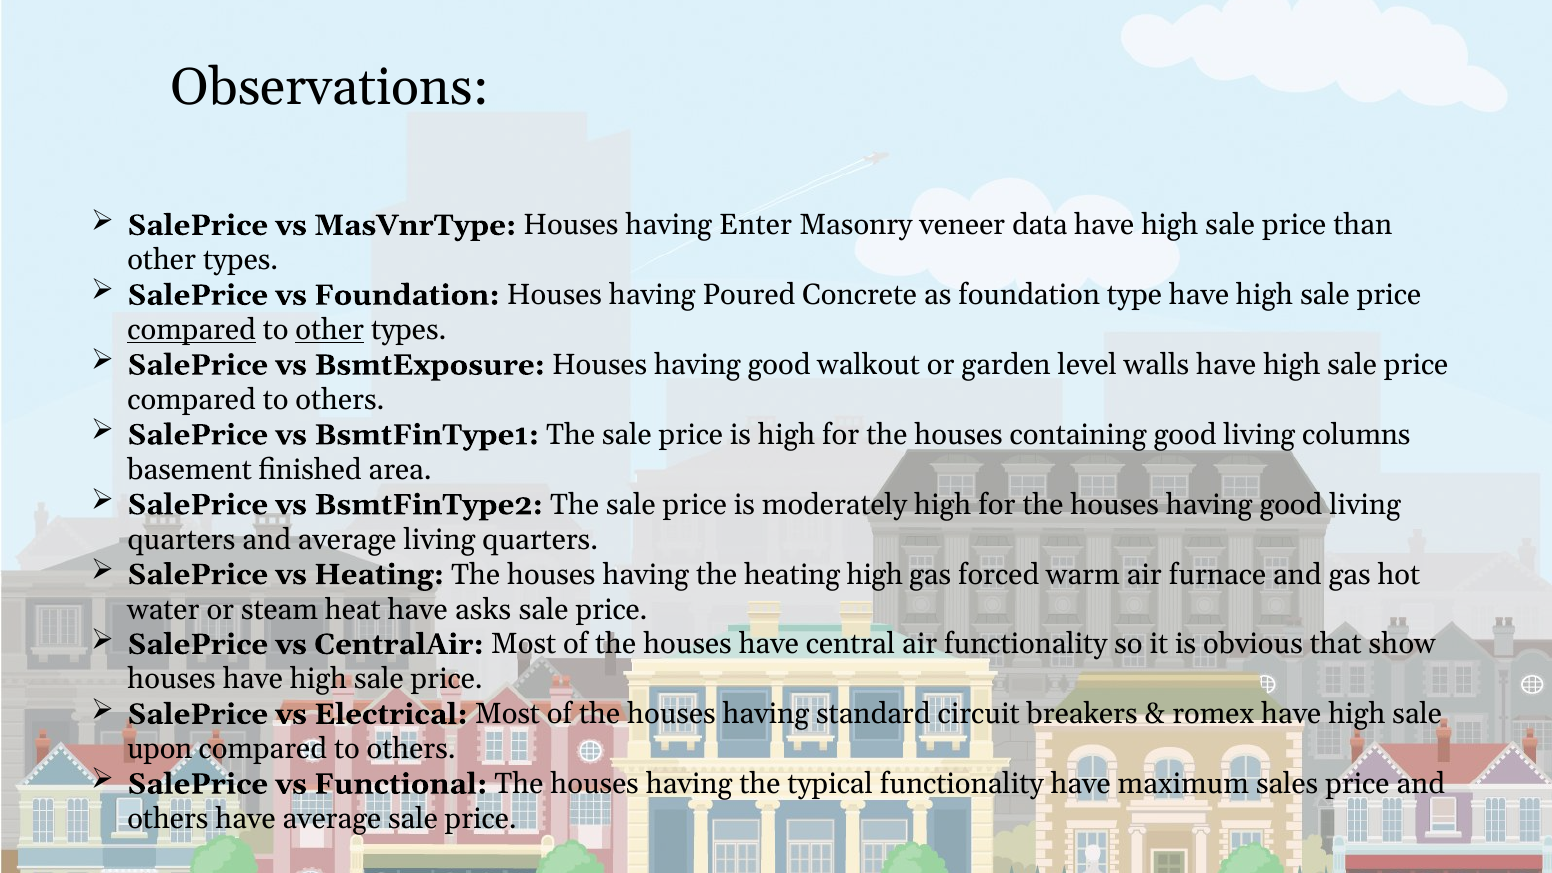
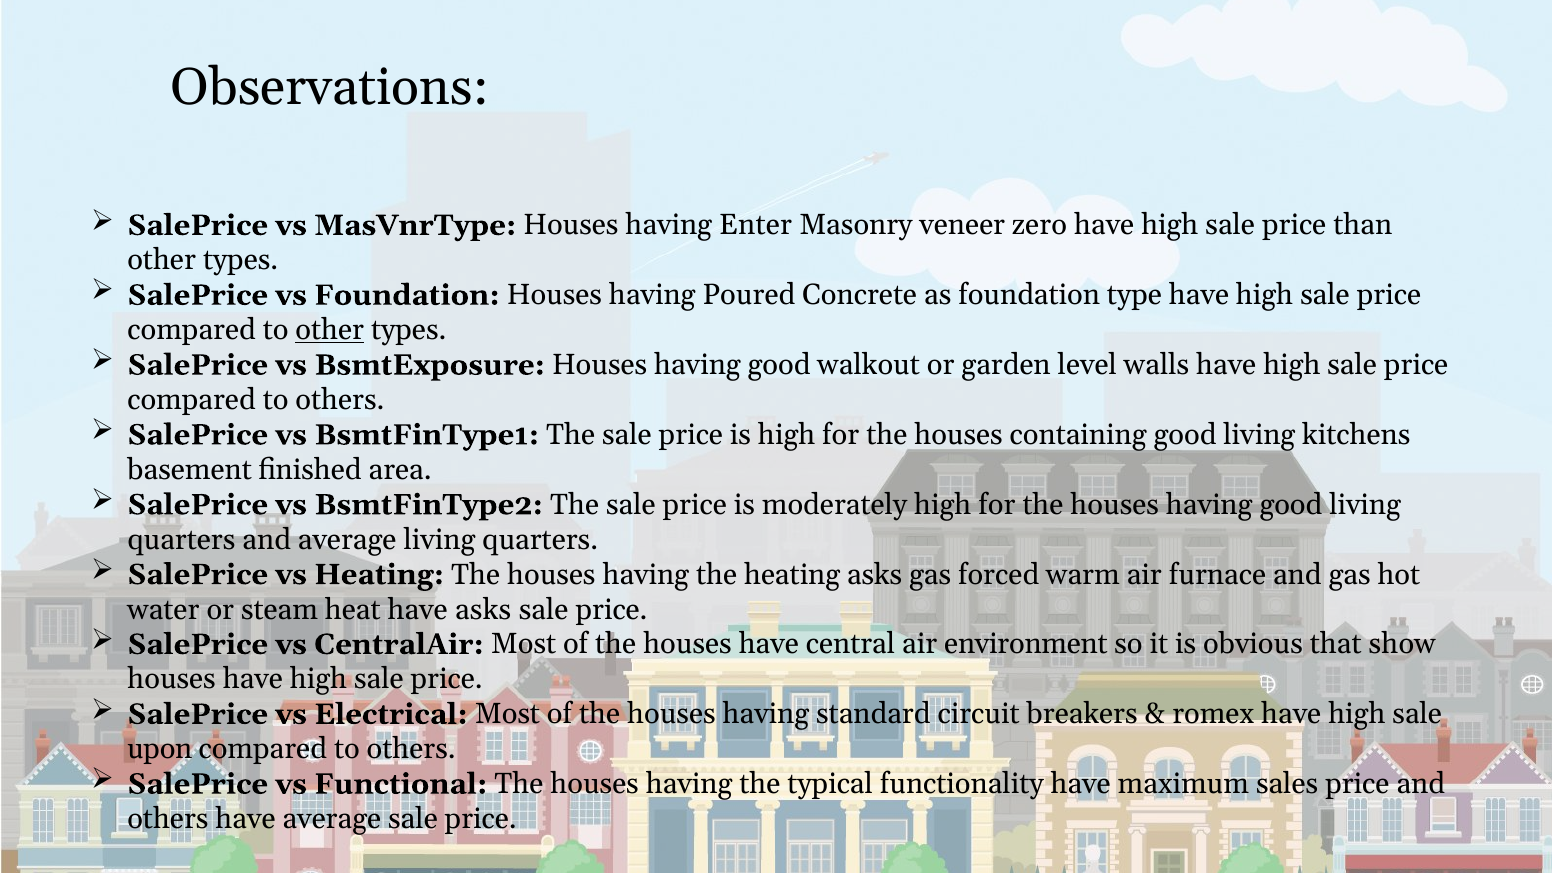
data: data -> zero
compared at (192, 330) underline: present -> none
columns: columns -> kitchens
heating high: high -> asks
air functionality: functionality -> environment
